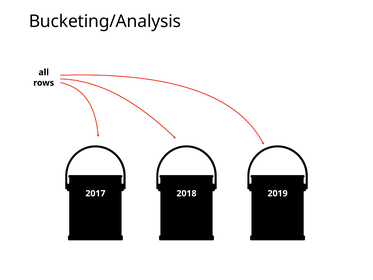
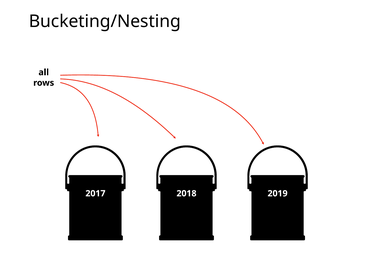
Bucketing/Analysis: Bucketing/Analysis -> Bucketing/Nesting
